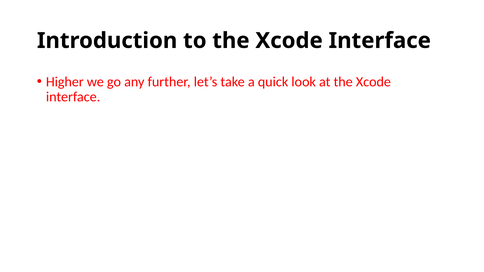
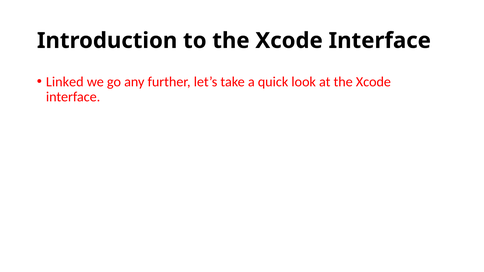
Higher: Higher -> Linked
